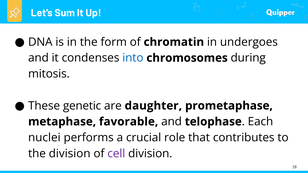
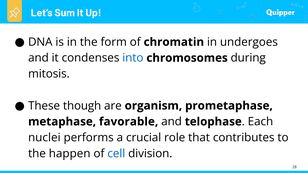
genetic: genetic -> though
daughter: daughter -> organism
the division: division -> happen
cell colour: purple -> blue
